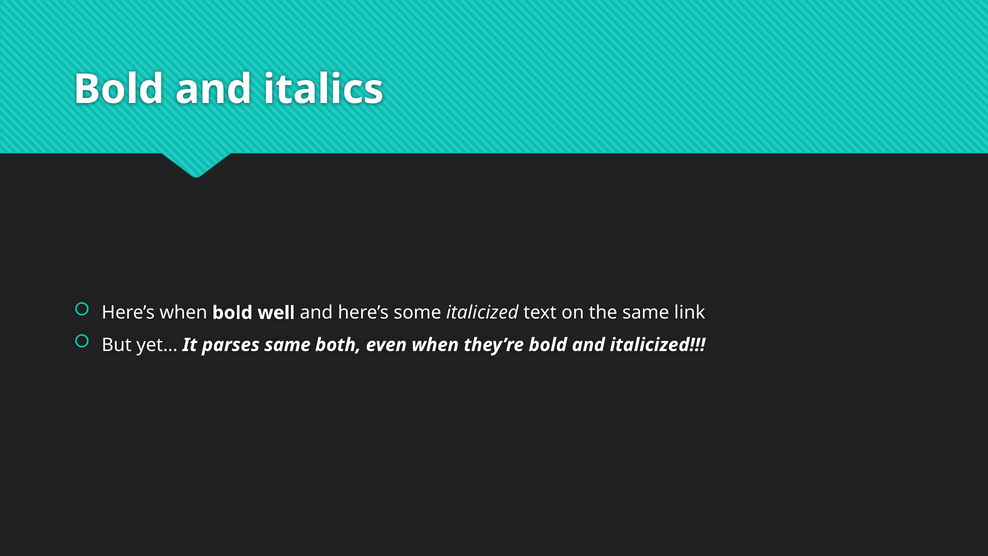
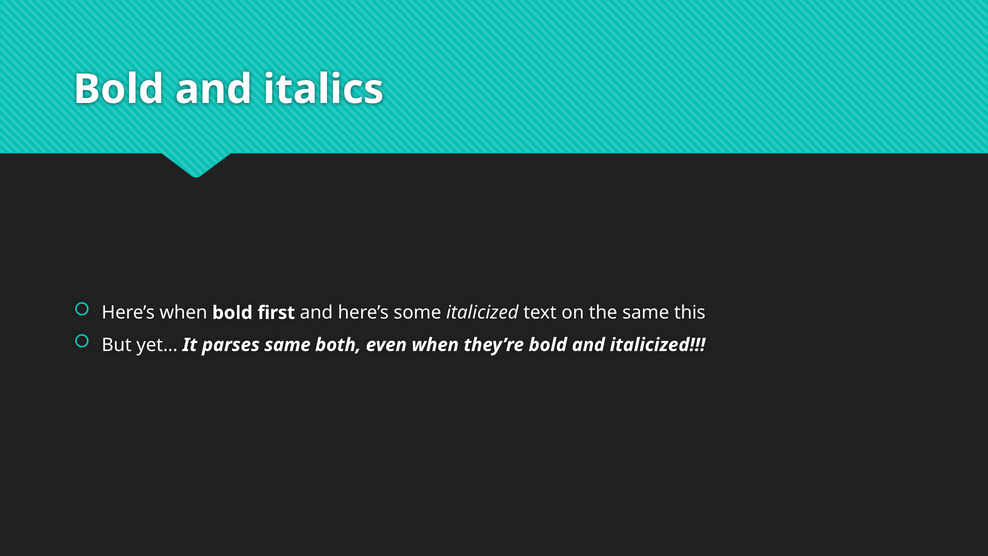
well: well -> first
link: link -> this
